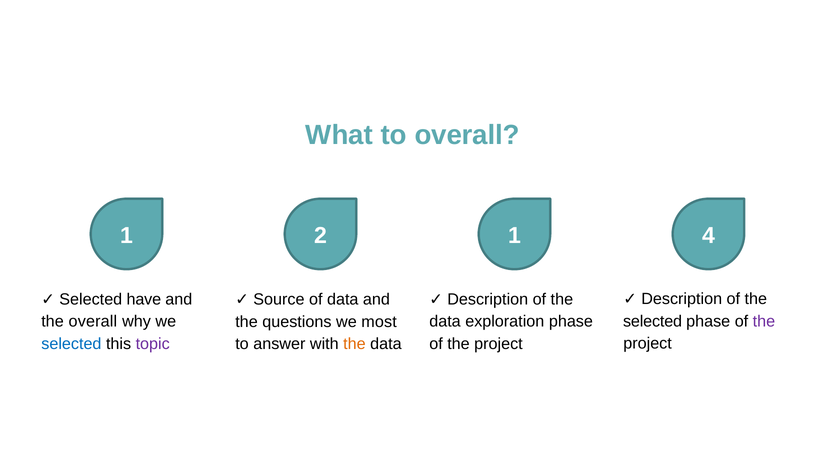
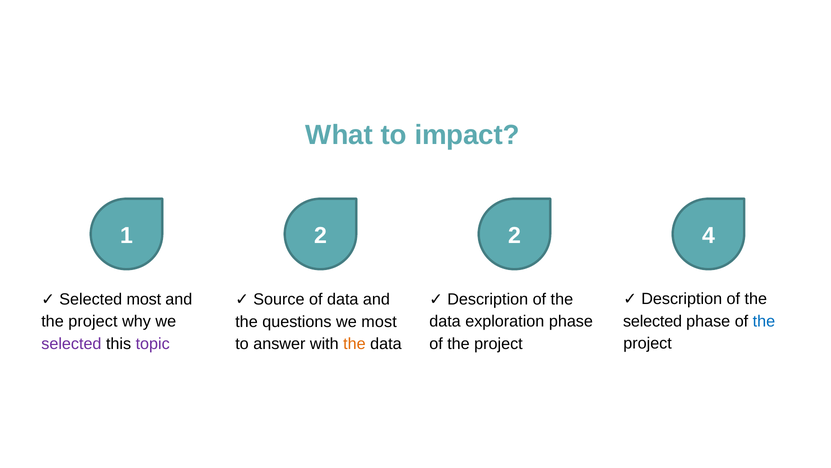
to overall: overall -> impact
2 1: 1 -> 2
Selected have: have -> most
the at (764, 321) colour: purple -> blue
overall at (93, 321): overall -> project
selected at (71, 343) colour: blue -> purple
